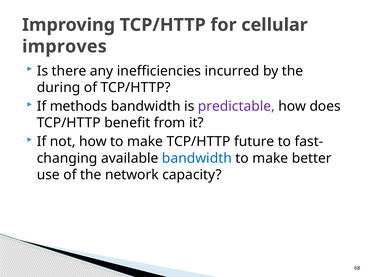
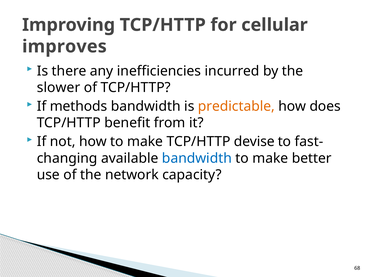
during: during -> slower
predictable colour: purple -> orange
future: future -> devise
